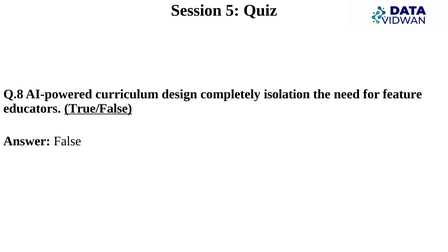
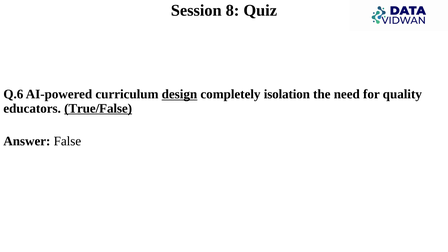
5: 5 -> 8
Q.8: Q.8 -> Q.6
design underline: none -> present
feature: feature -> quality
